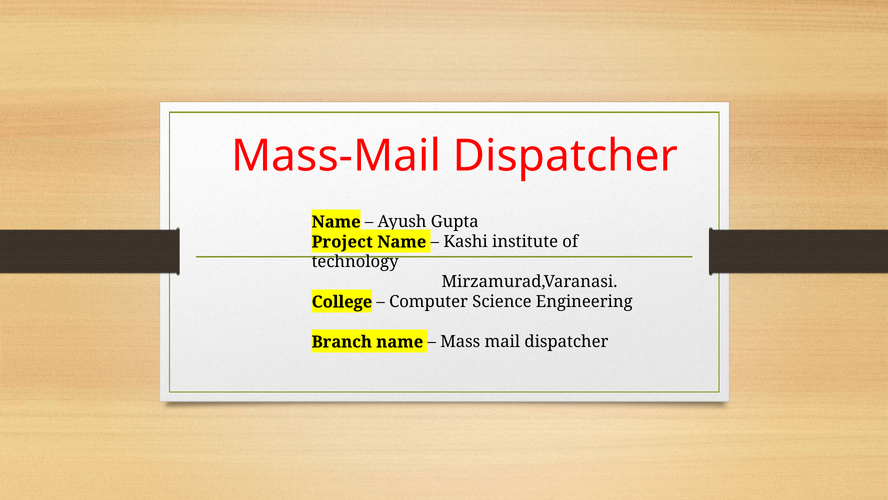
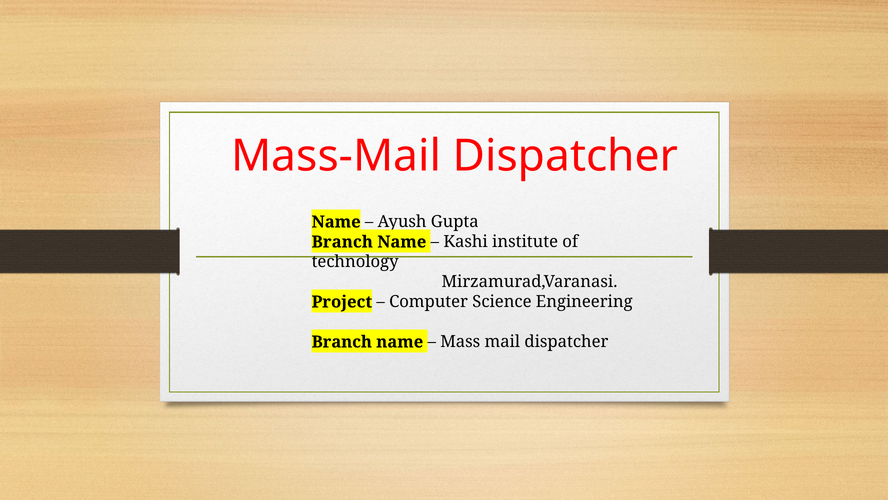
Project at (342, 242): Project -> Branch
College: College -> Project
